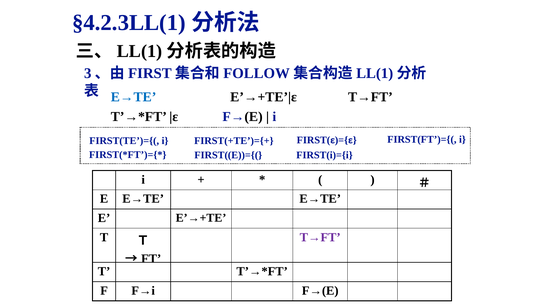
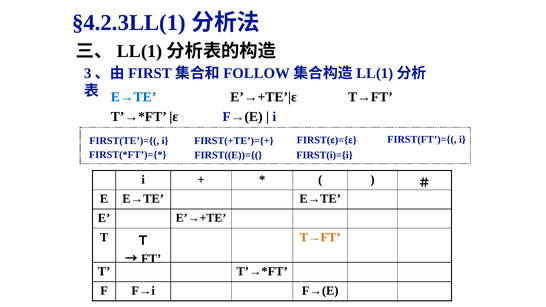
T→FT at (320, 237) colour: purple -> orange
